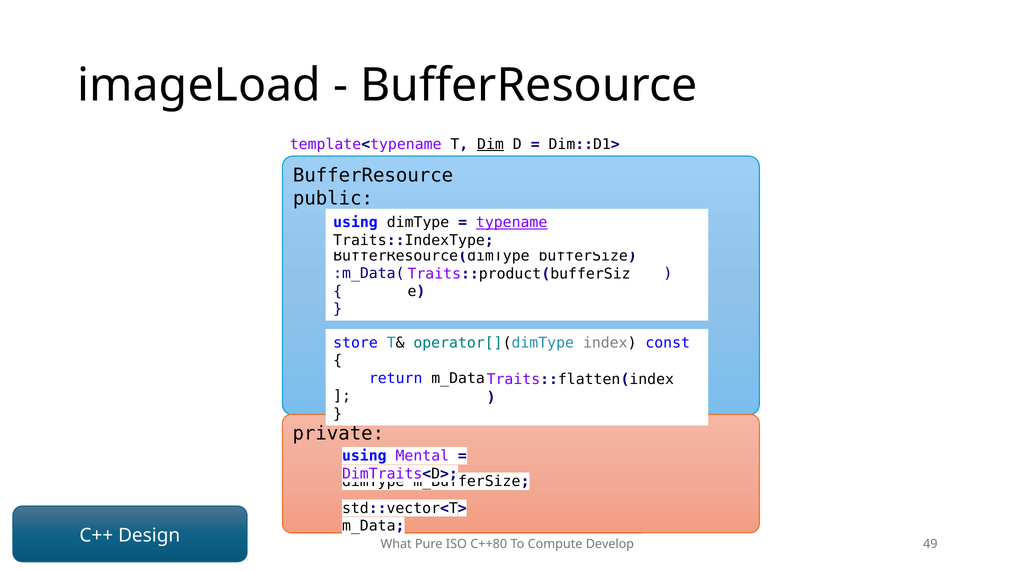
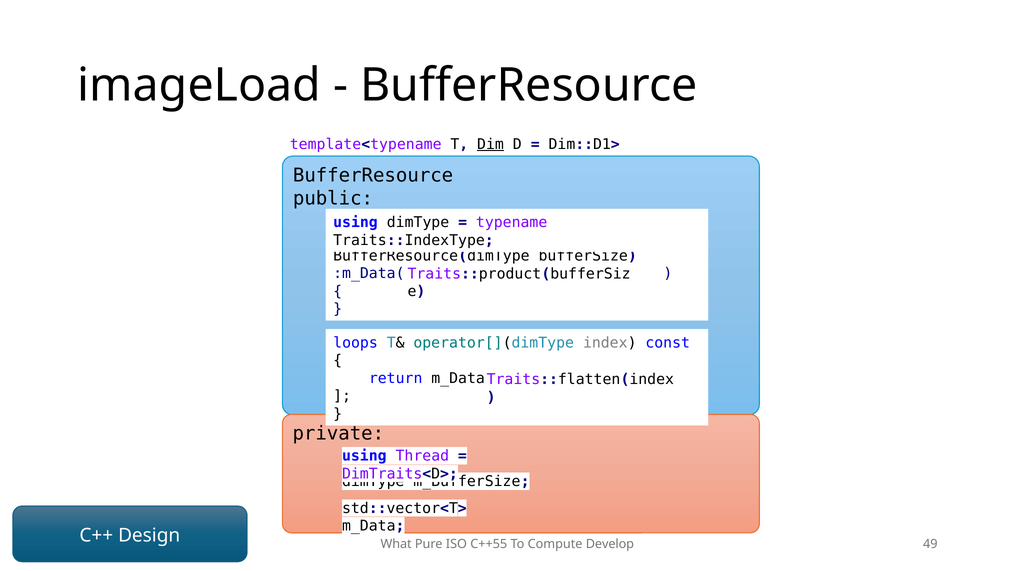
typename underline: present -> none
store: store -> loops
Mental: Mental -> Thread
C++80: C++80 -> C++55
